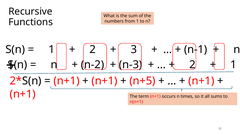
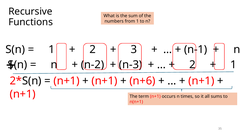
n+5: n+5 -> n+6
